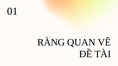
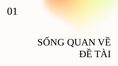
RÀNG: RÀNG -> SỐNG
